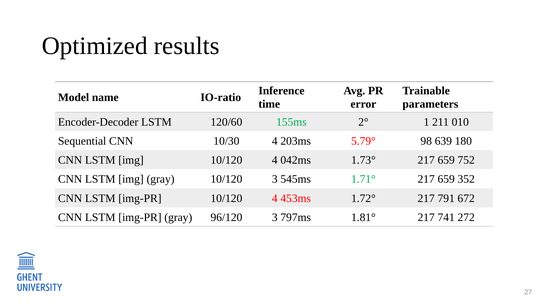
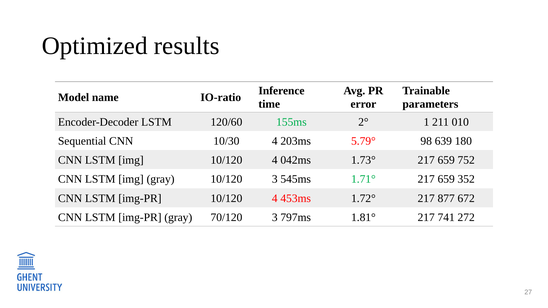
791: 791 -> 877
96/120: 96/120 -> 70/120
